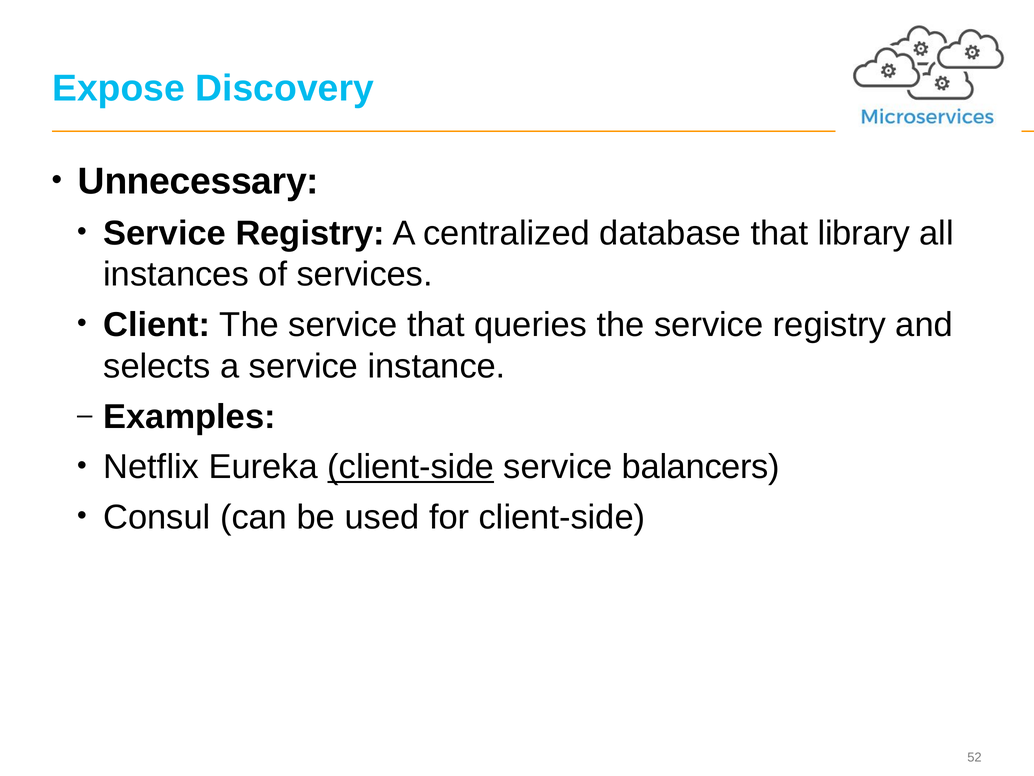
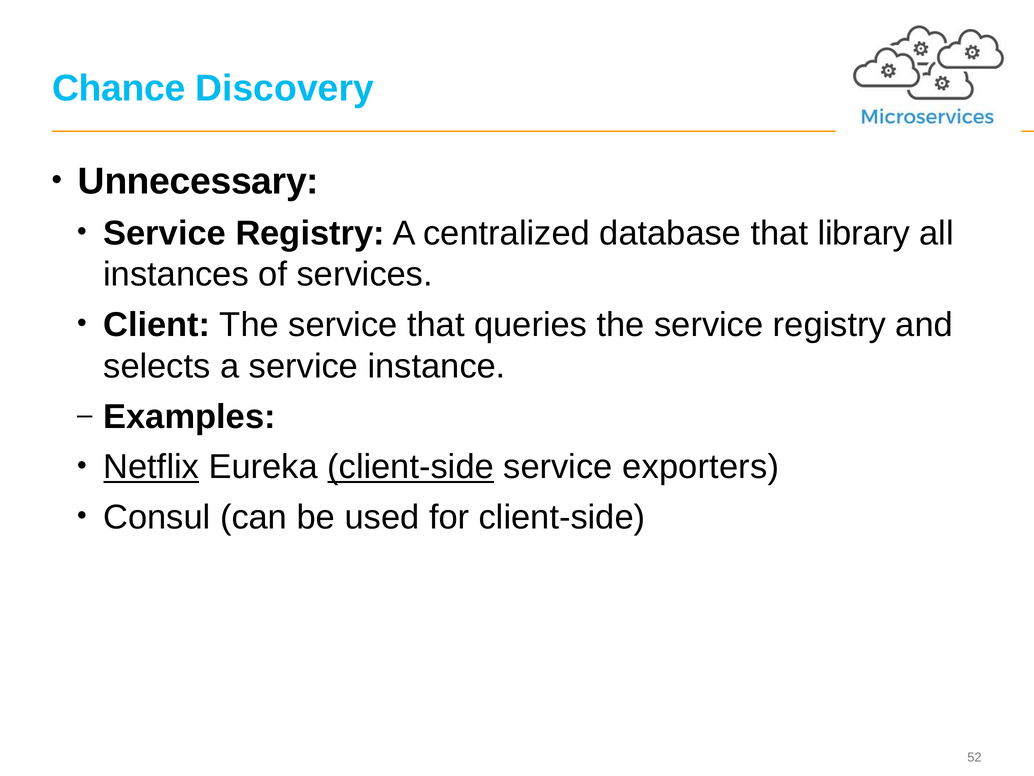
Expose: Expose -> Chance
Netflix underline: none -> present
balancers: balancers -> exporters
